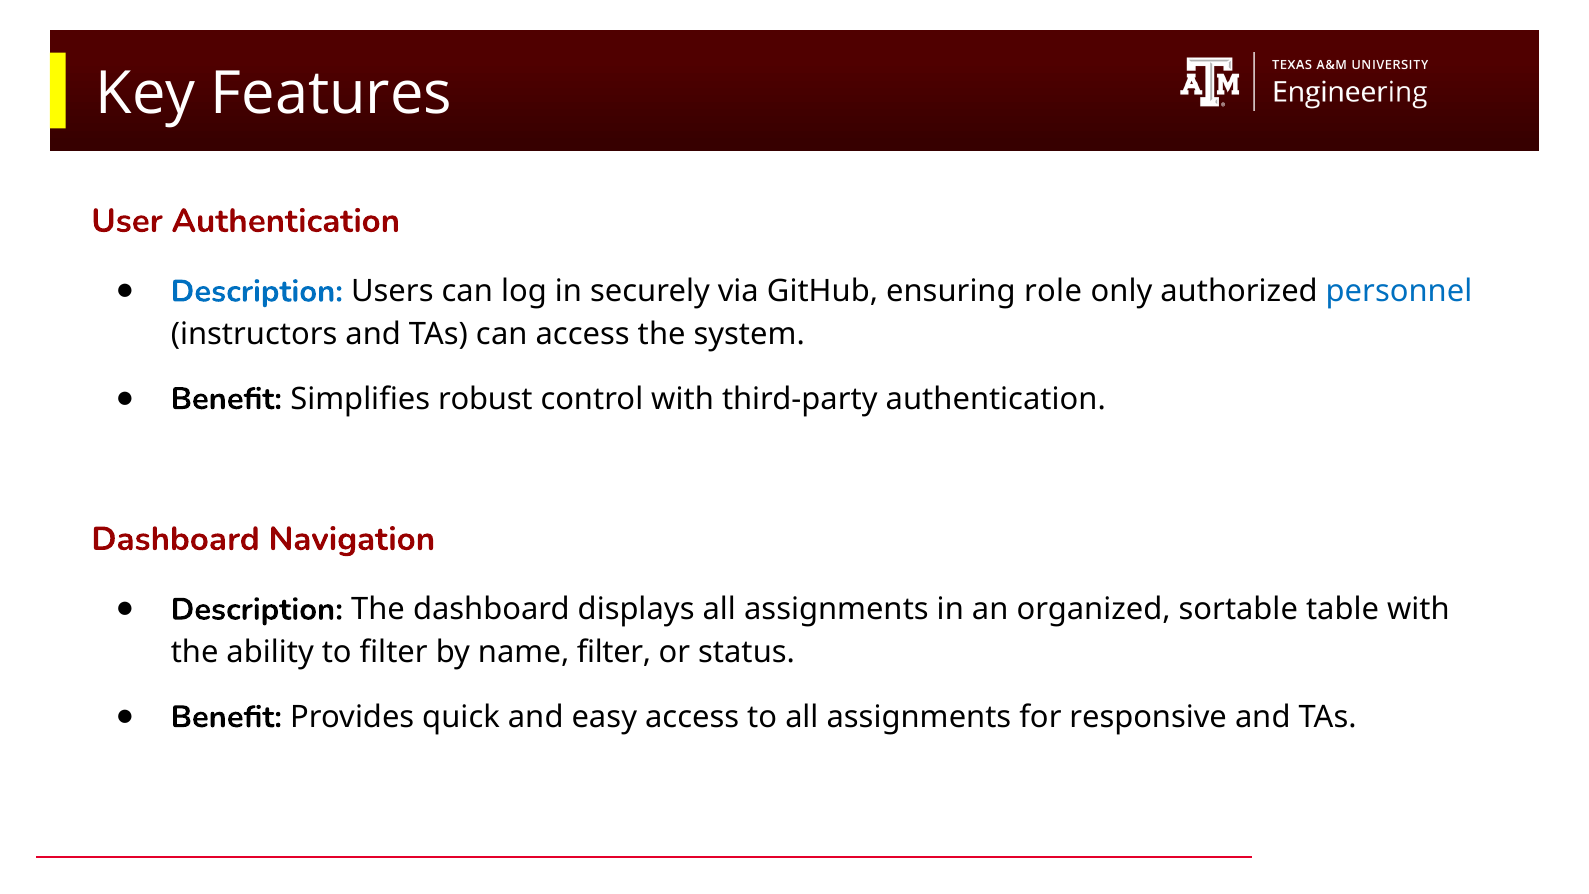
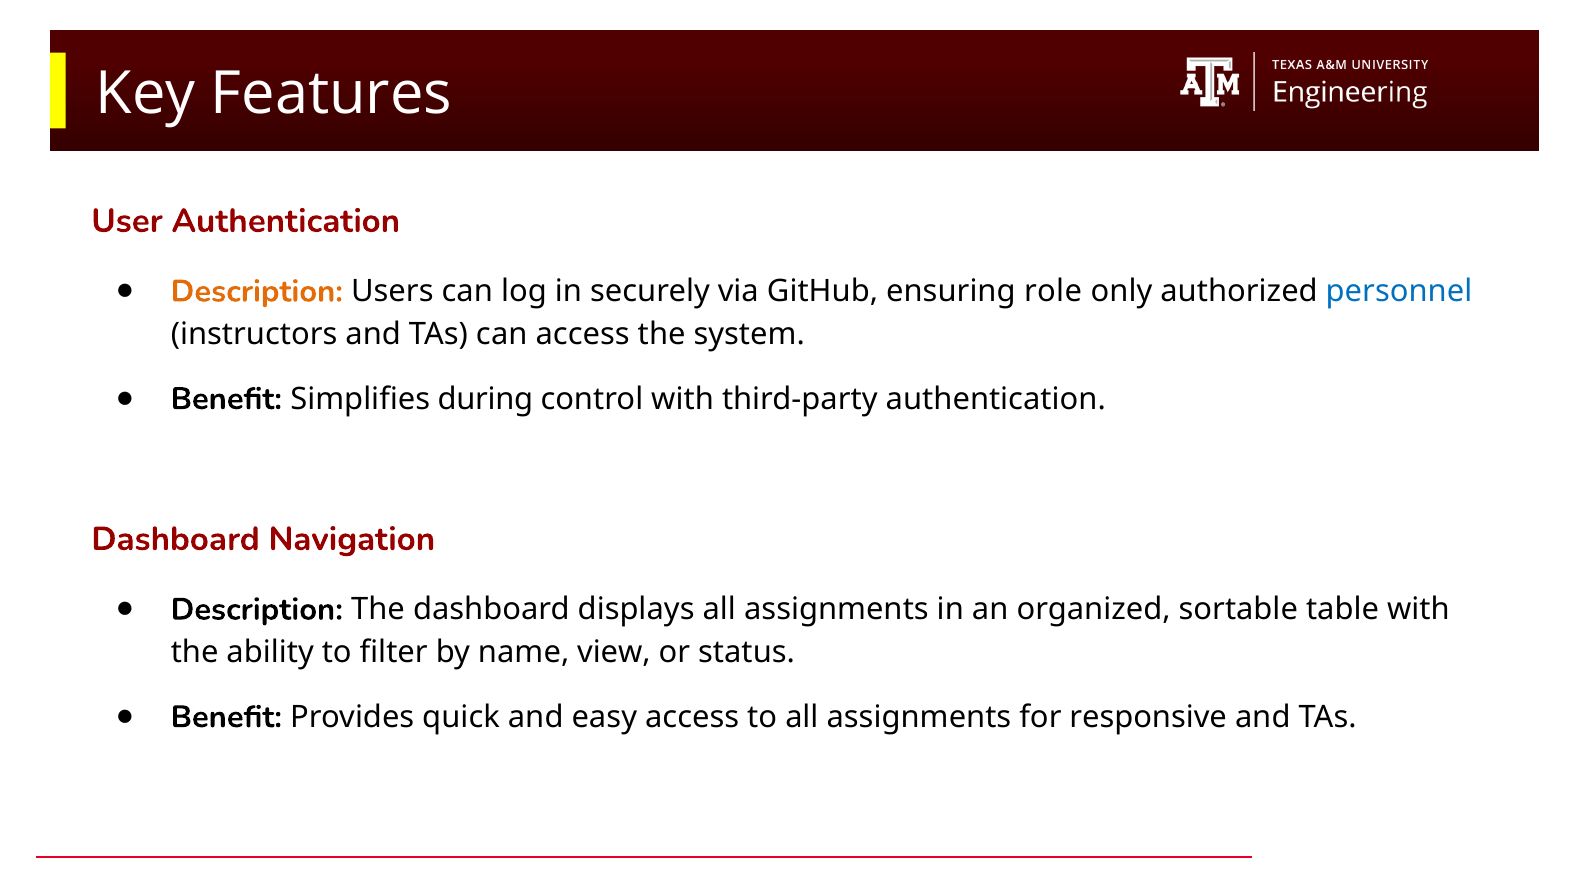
Description at (257, 291) colour: blue -> orange
robust: robust -> during
name filter: filter -> view
